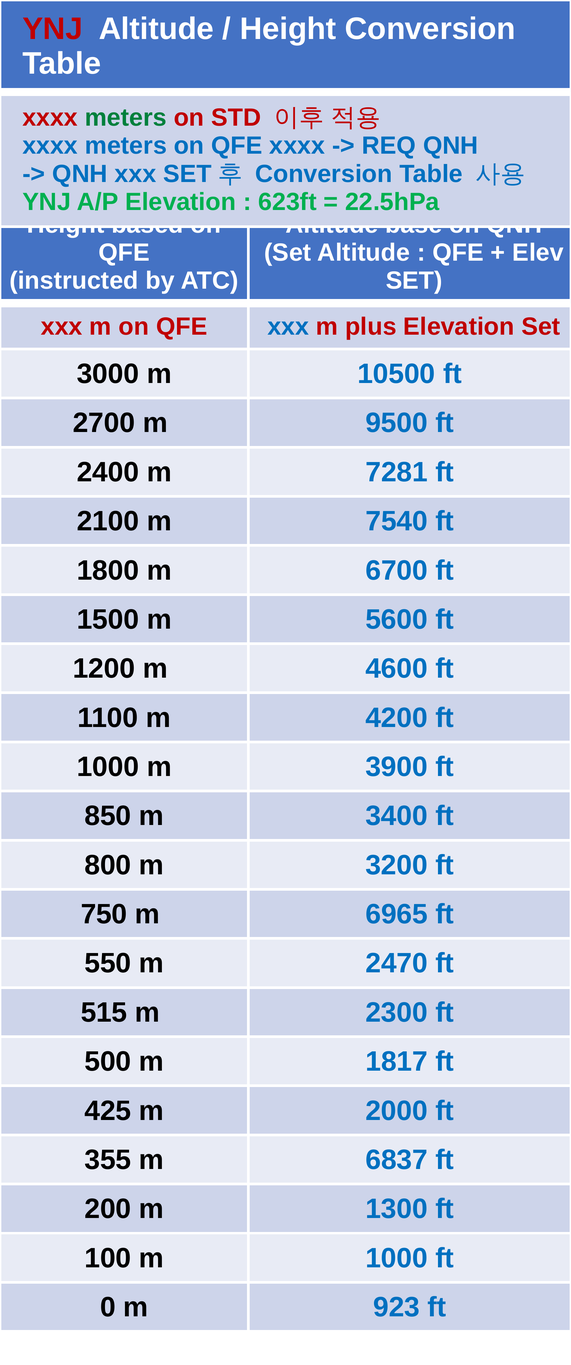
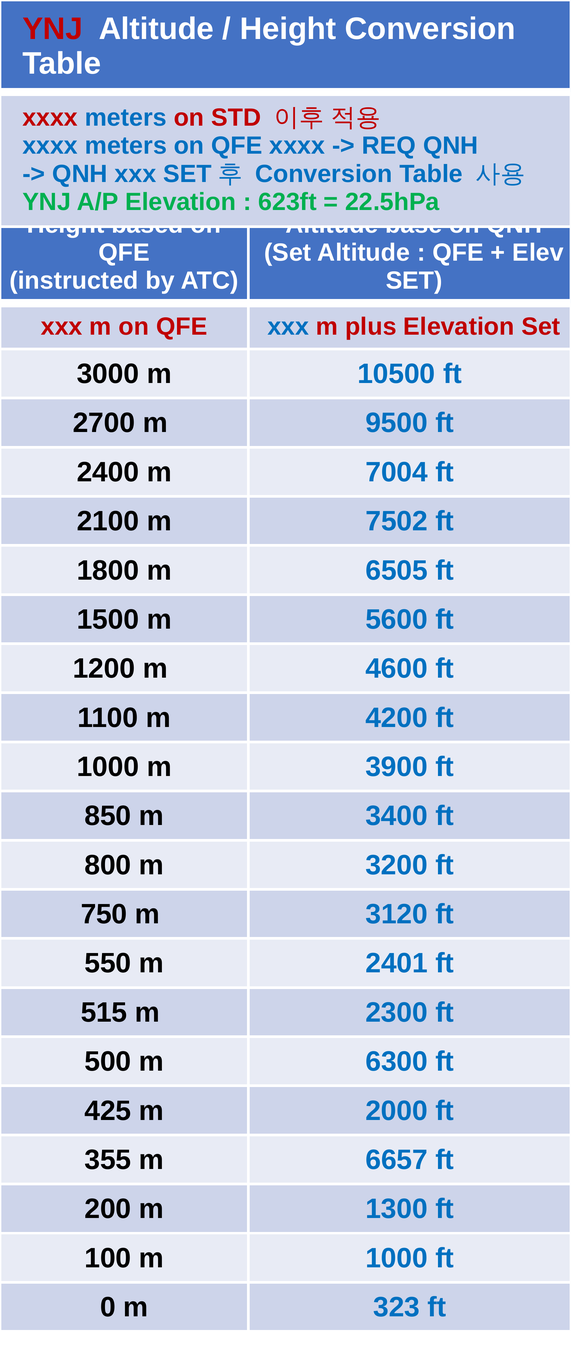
meters at (126, 118) colour: green -> blue
7281: 7281 -> 7004
7540: 7540 -> 7502
6700: 6700 -> 6505
6965: 6965 -> 3120
2470: 2470 -> 2401
1817: 1817 -> 6300
6837: 6837 -> 6657
923: 923 -> 323
